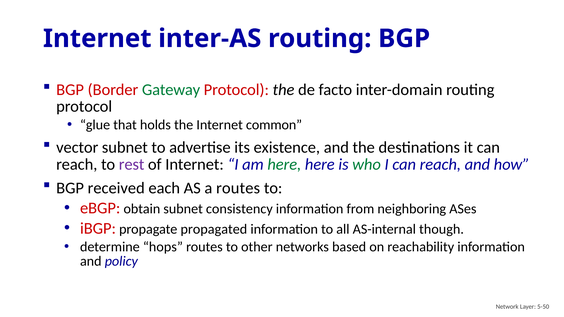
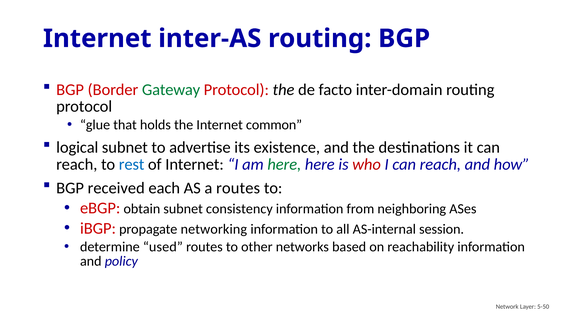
vector: vector -> logical
rest colour: purple -> blue
who colour: green -> red
propagated: propagated -> networking
though: though -> session
hops: hops -> used
